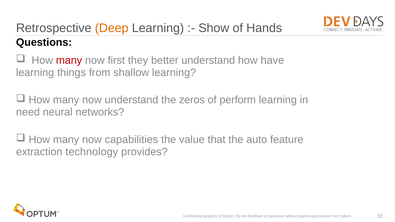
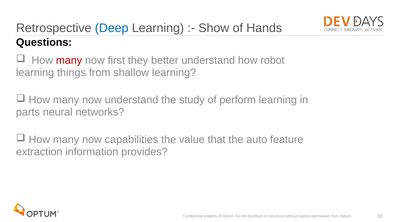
Deep colour: orange -> blue
have: have -> robot
zeros: zeros -> study
need: need -> parts
technology: technology -> information
